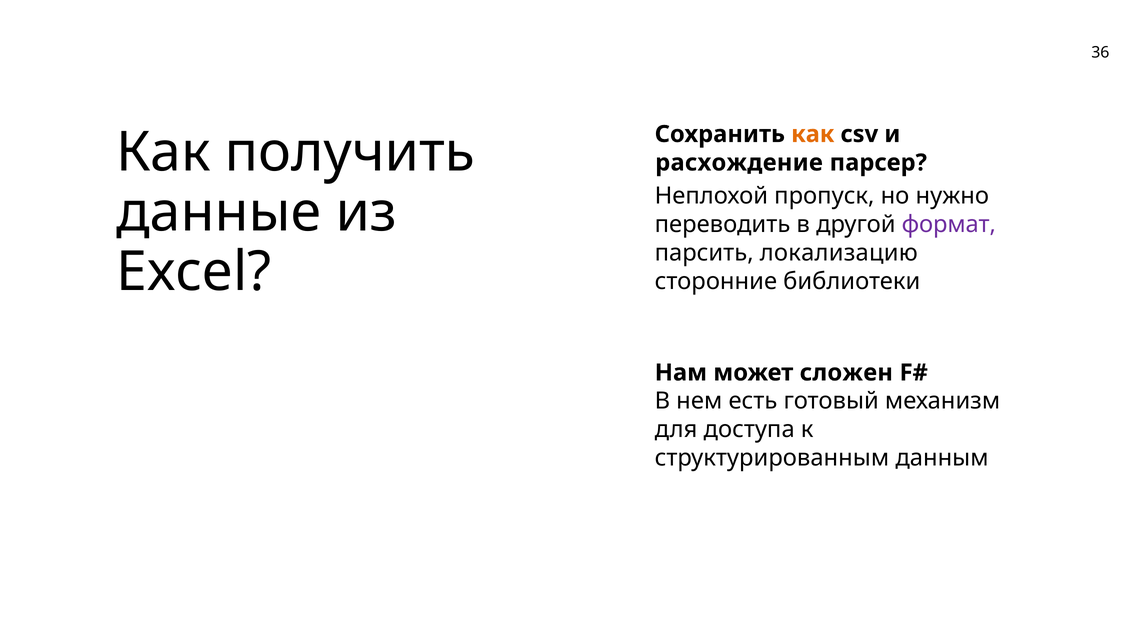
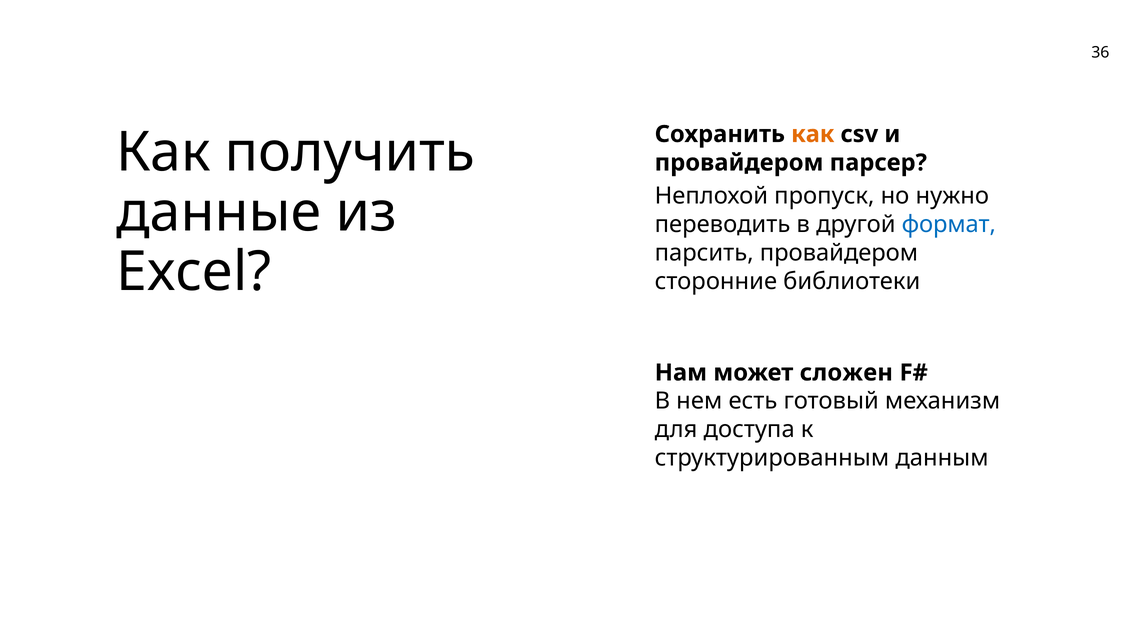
расхождение at (739, 163): расхождение -> провайдером
формат colour: purple -> blue
парсить локализацию: локализацию -> провайдером
